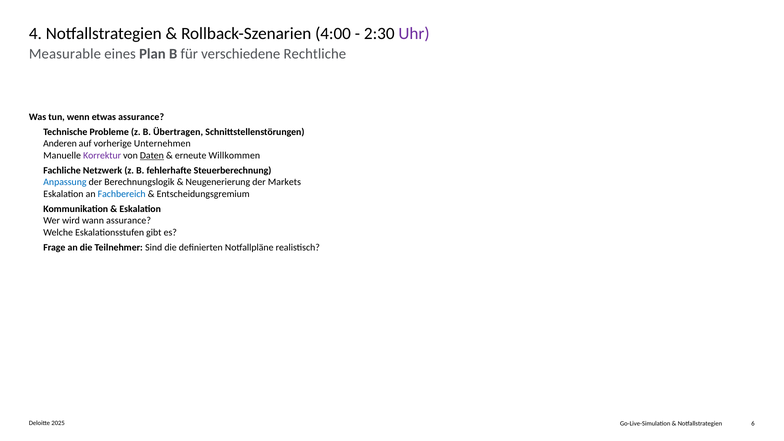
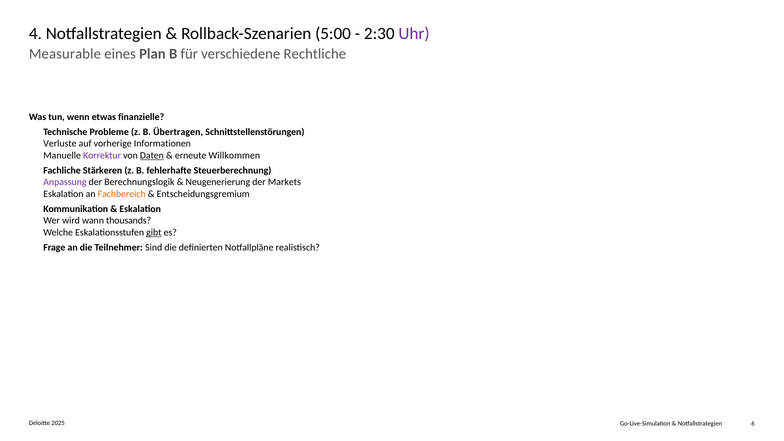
4:00: 4:00 -> 5:00
etwas assurance: assurance -> finanzielle
Anderen: Anderen -> Verluste
Unternehmen: Unternehmen -> Informationen
Netzwerk: Netzwerk -> Stärkeren
Anpassung colour: blue -> purple
Fachbereich colour: blue -> orange
wann assurance: assurance -> thousands
gibt underline: none -> present
